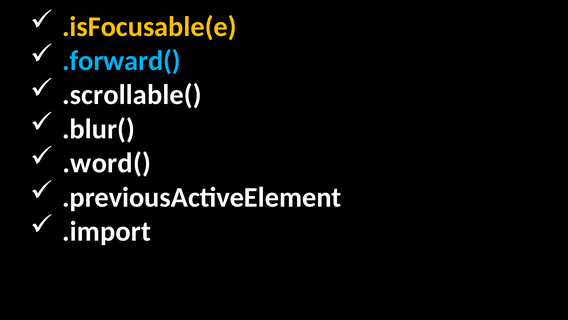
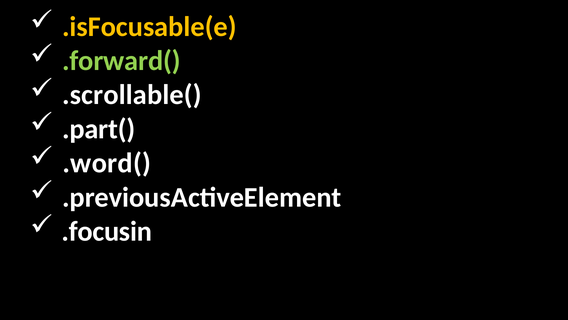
.forward( colour: light blue -> light green
.blur(: .blur( -> .part(
.import: .import -> .focusin
